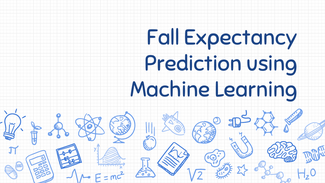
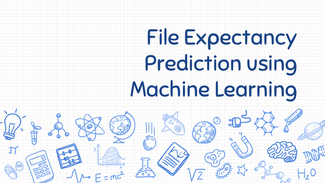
Fall: Fall -> File
